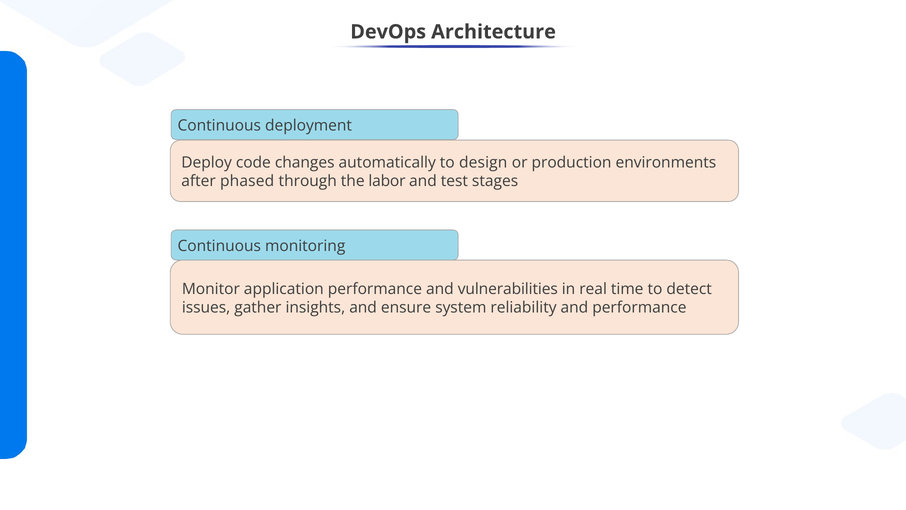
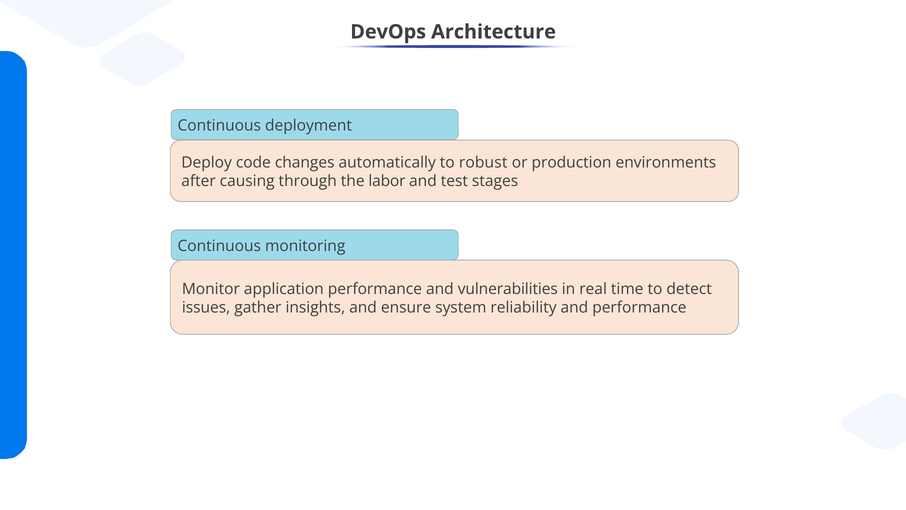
design: design -> robust
phased: phased -> causing
